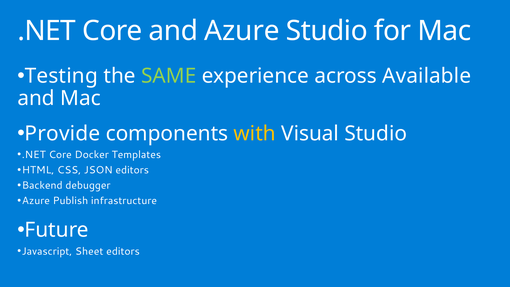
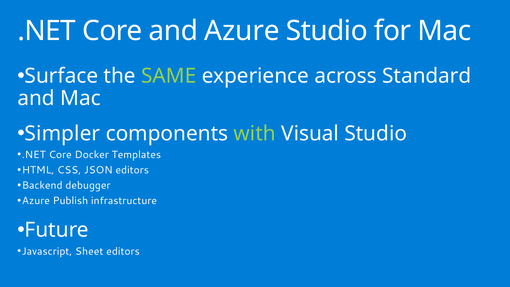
Testing: Testing -> Surface
Available: Available -> Standard
Provide: Provide -> Simpler
with colour: yellow -> light green
